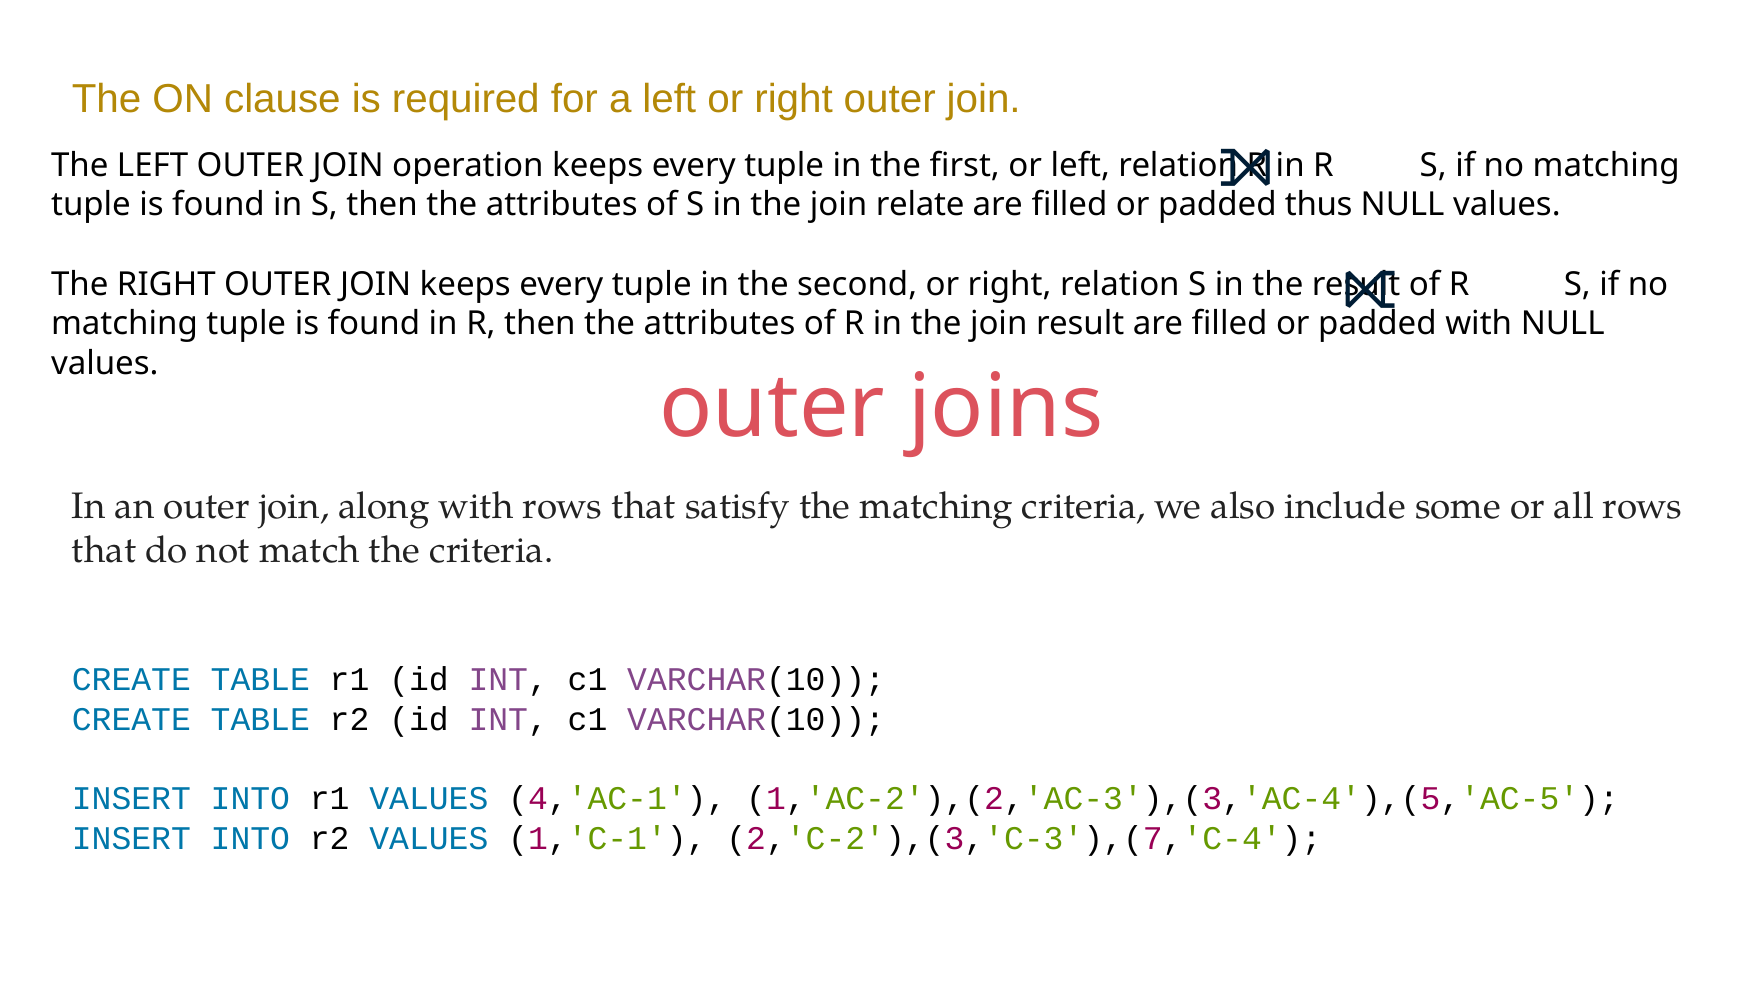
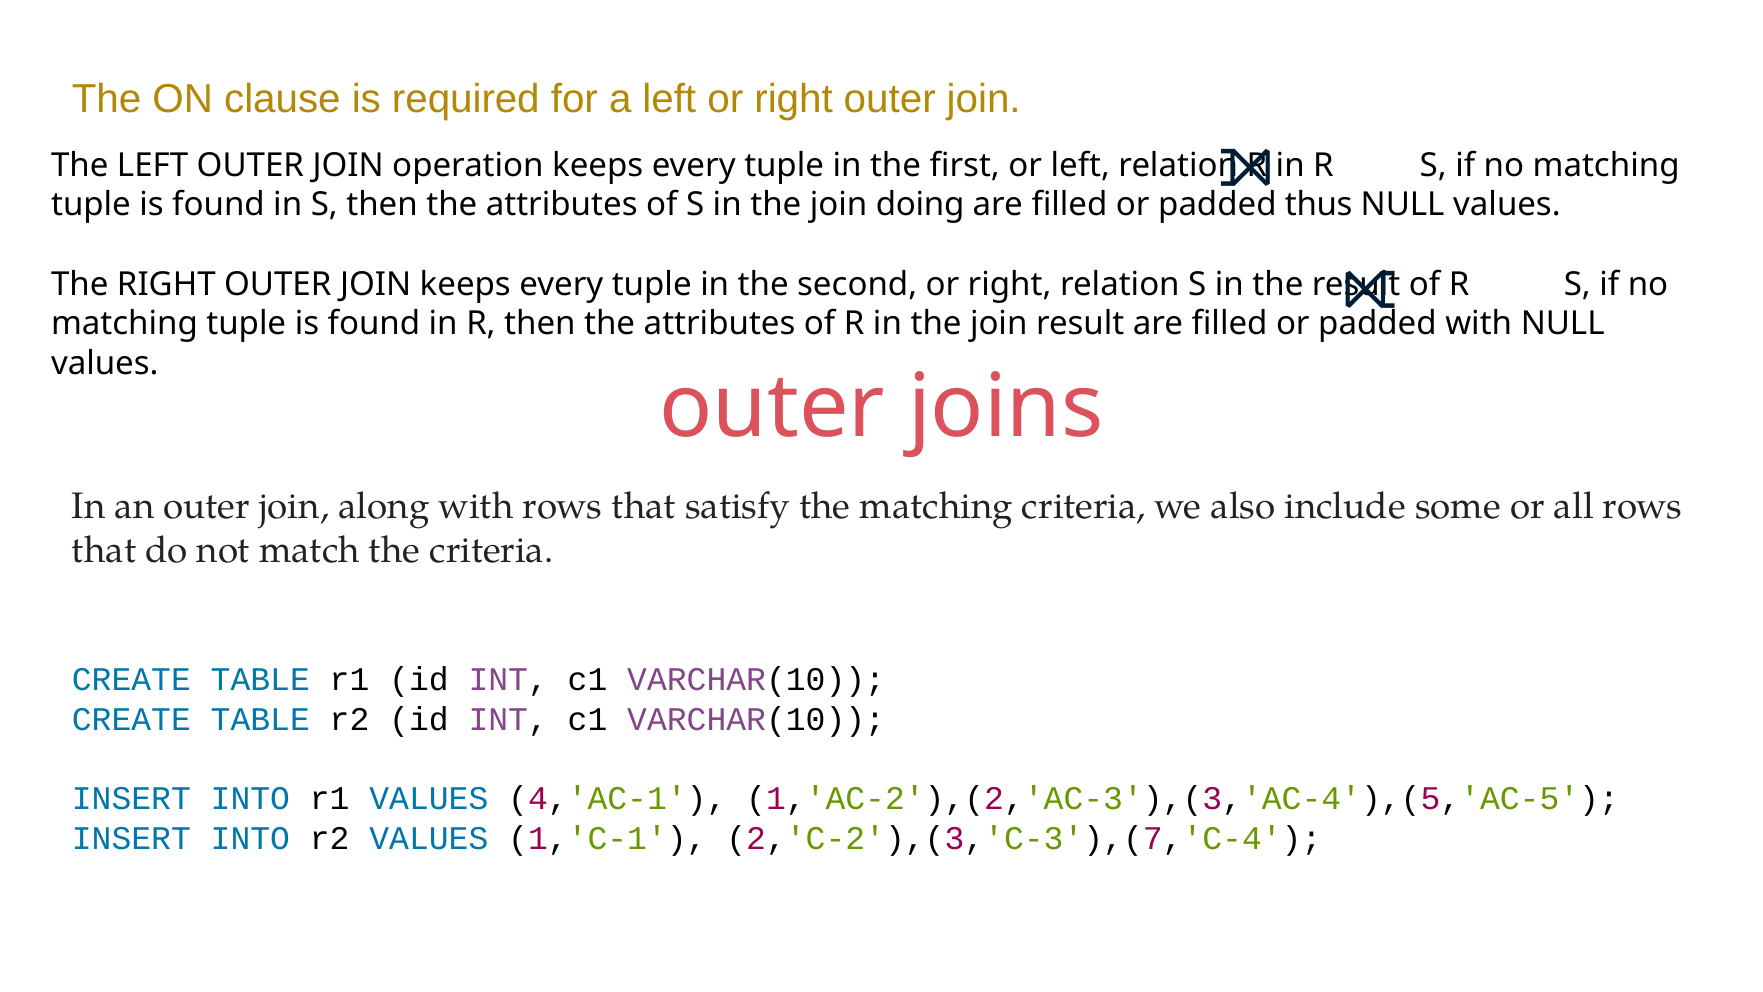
relate: relate -> doing
